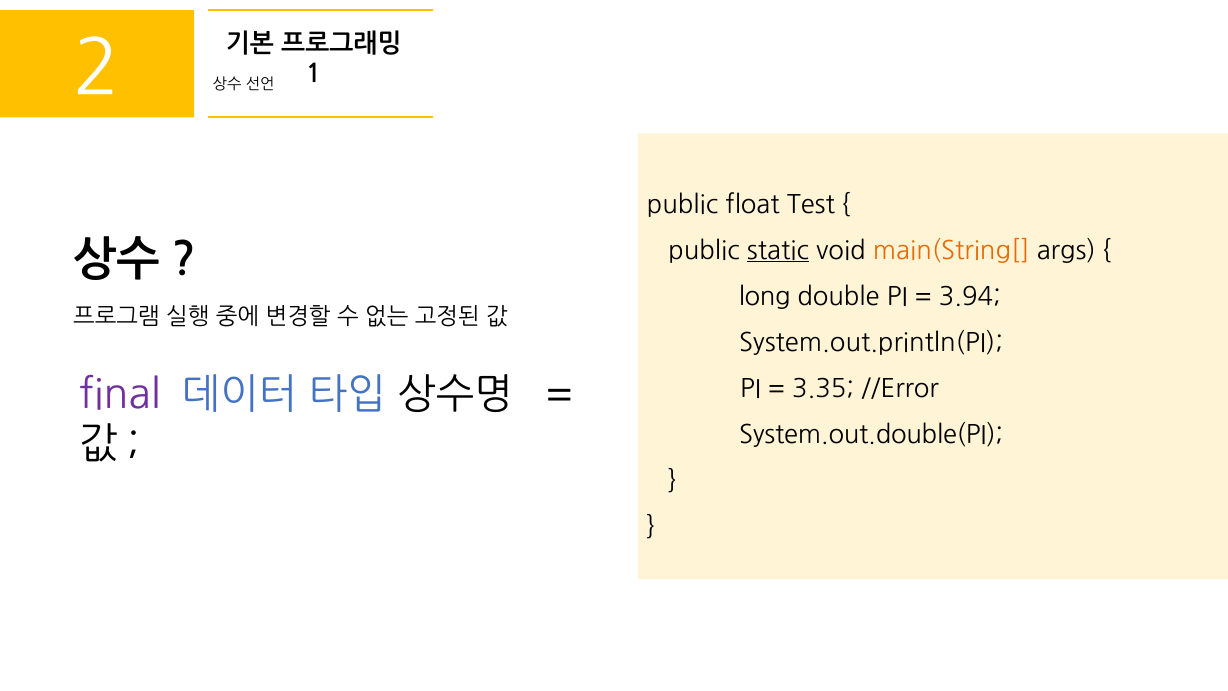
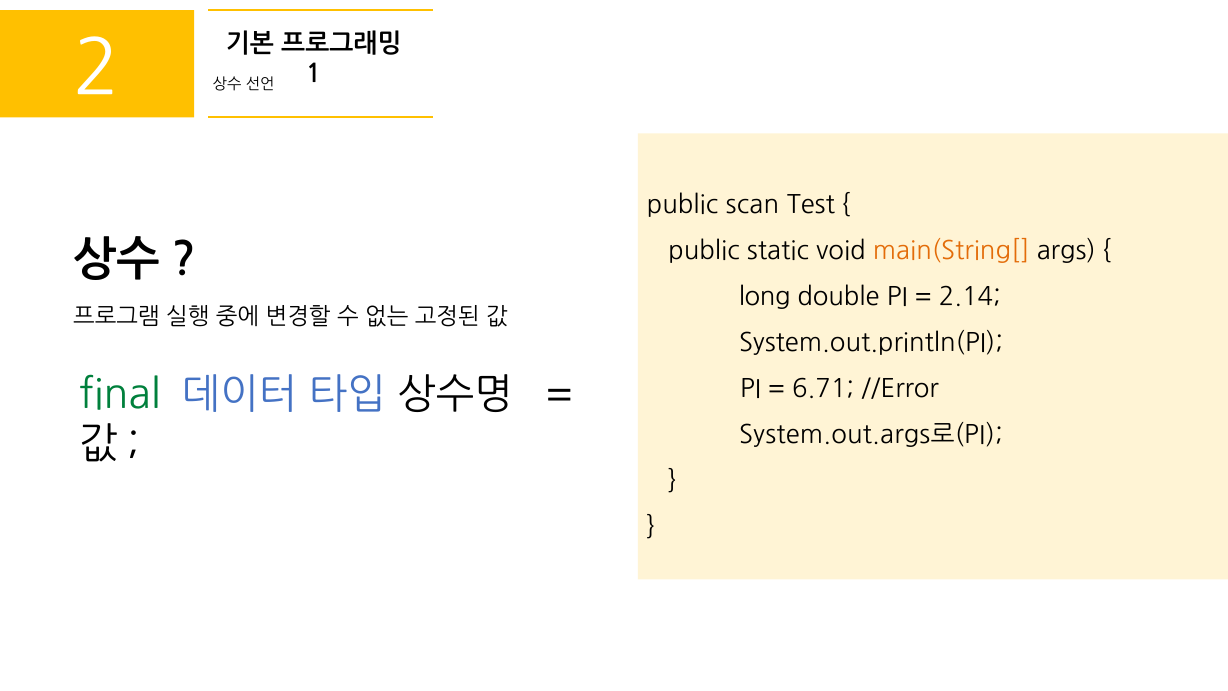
float: float -> scan
static underline: present -> none
3.94: 3.94 -> 2.14
final colour: purple -> green
3.35: 3.35 -> 6.71
System.out.double(PI: System.out.double(PI -> System.out.args로(PI
